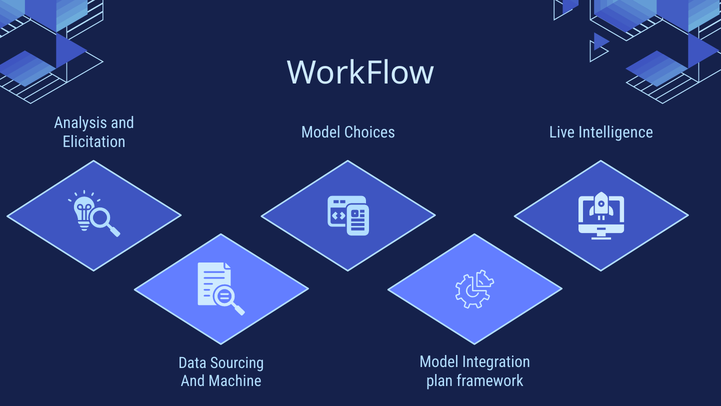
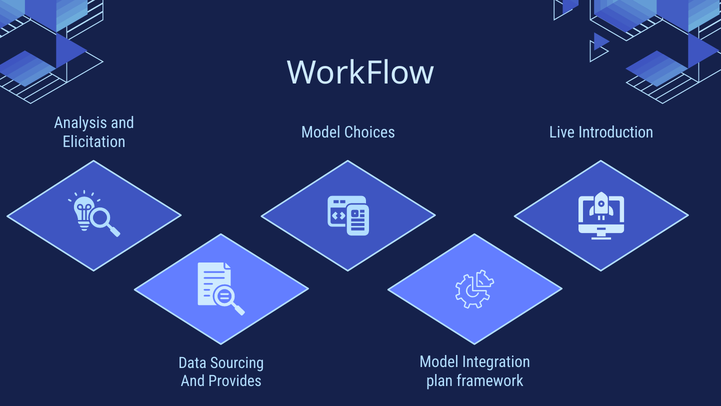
Intelligence: Intelligence -> Introduction
Machine: Machine -> Provides
